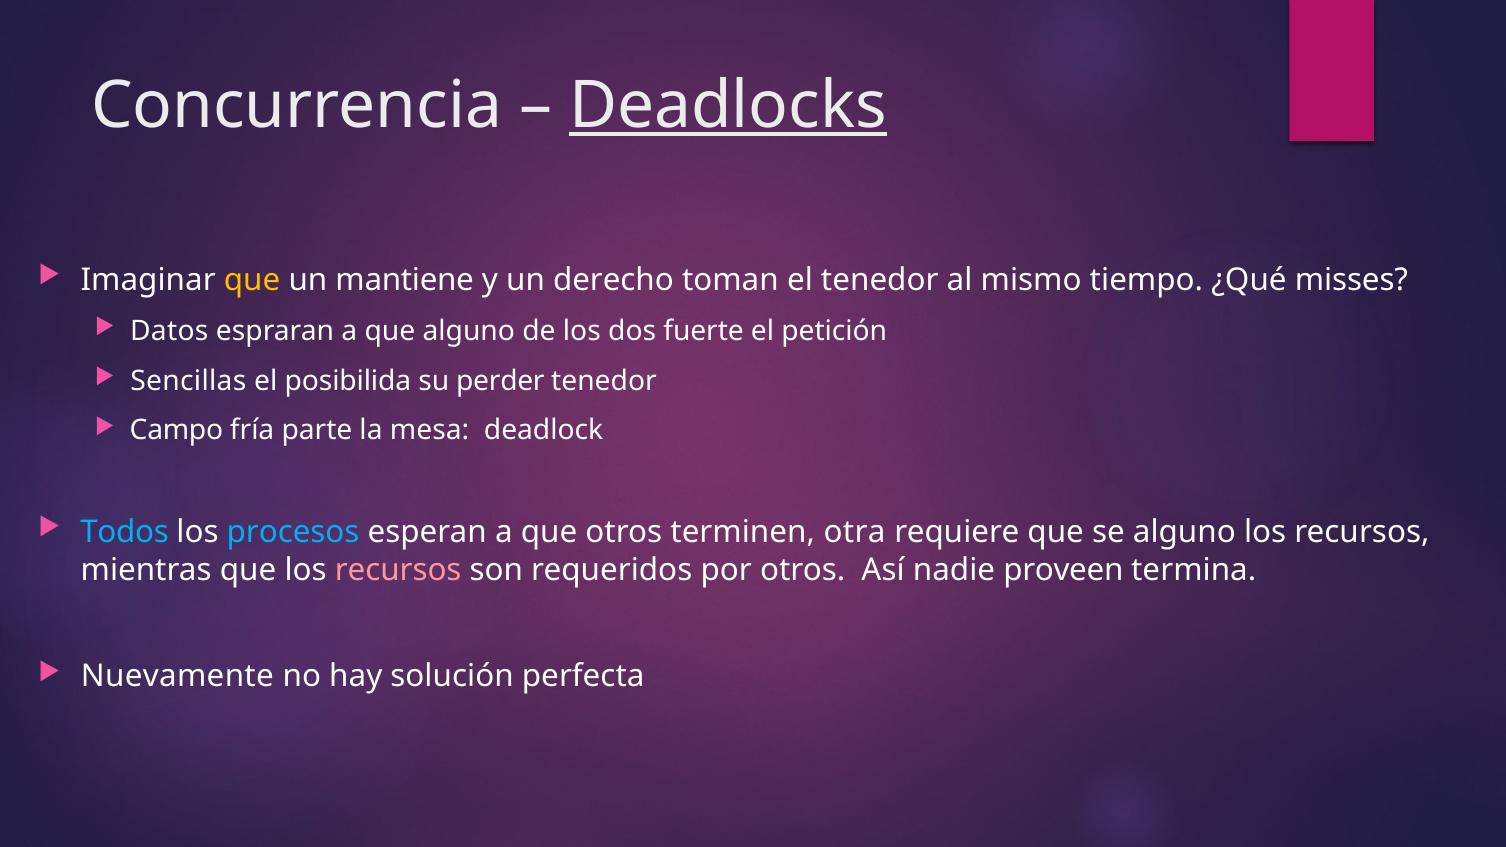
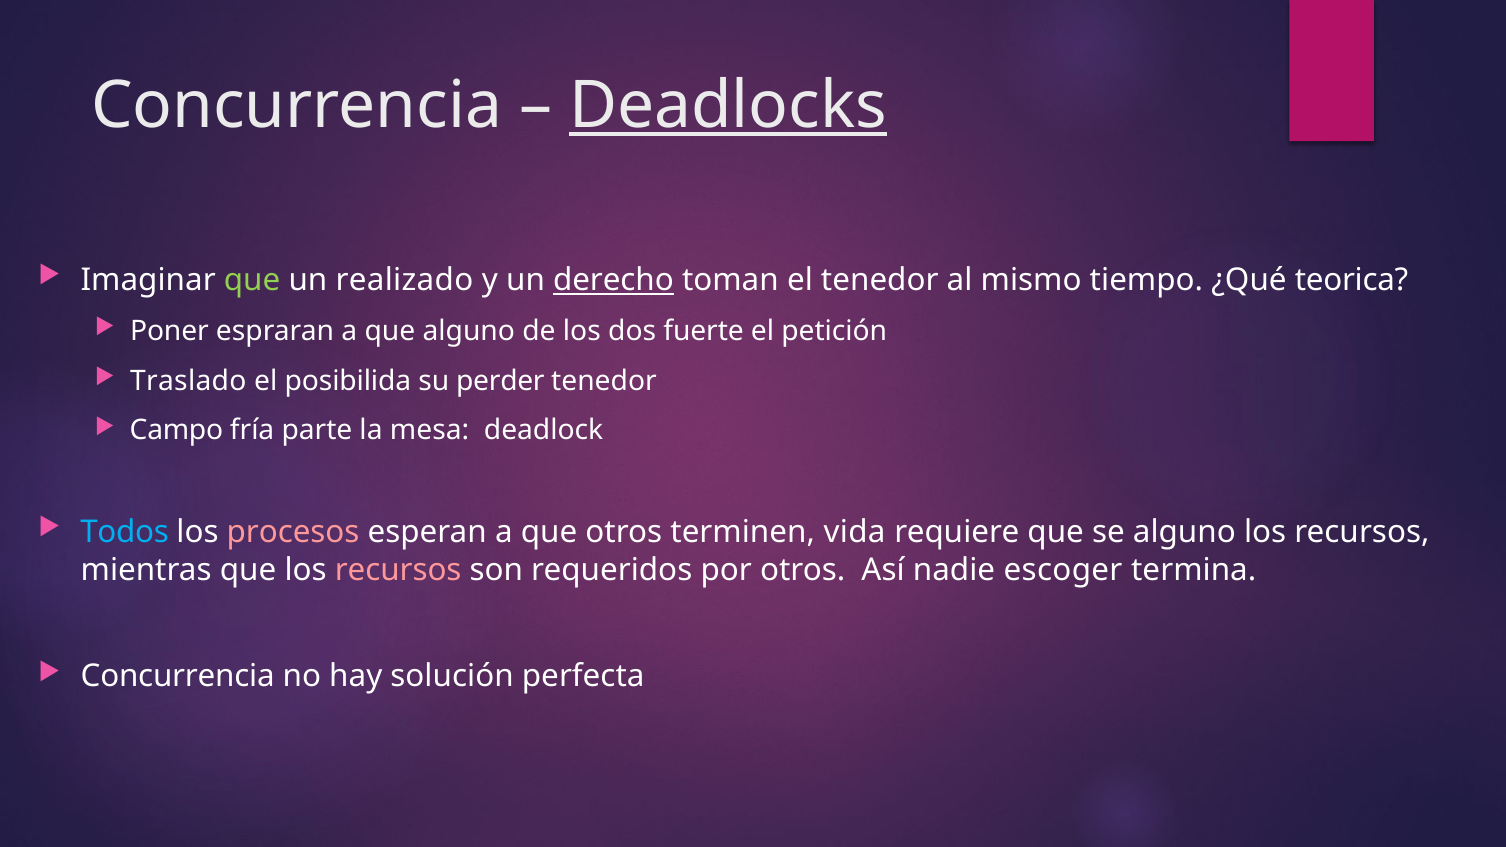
que at (252, 280) colour: yellow -> light green
mantiene: mantiene -> realizado
derecho underline: none -> present
misses: misses -> teorica
Datos: Datos -> Poner
Sencillas: Sencillas -> Traslado
procesos colour: light blue -> pink
otra: otra -> vida
proveen: proveen -> escoger
Nuevamente at (177, 677): Nuevamente -> Concurrencia
